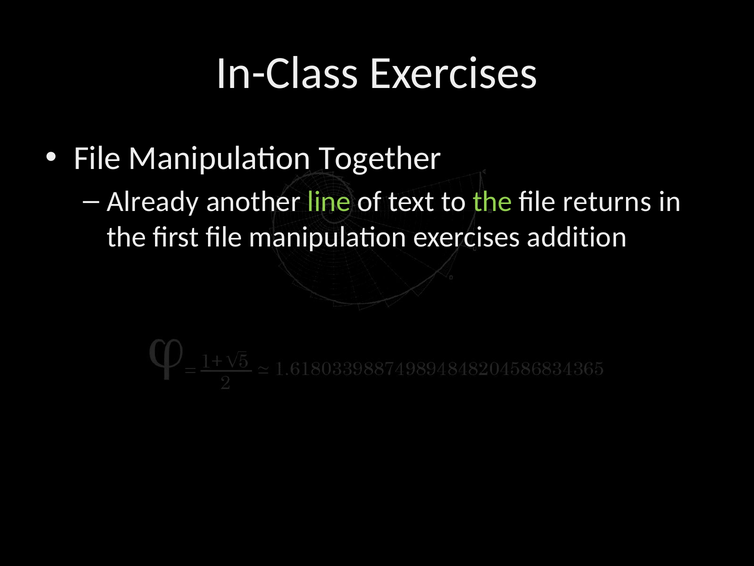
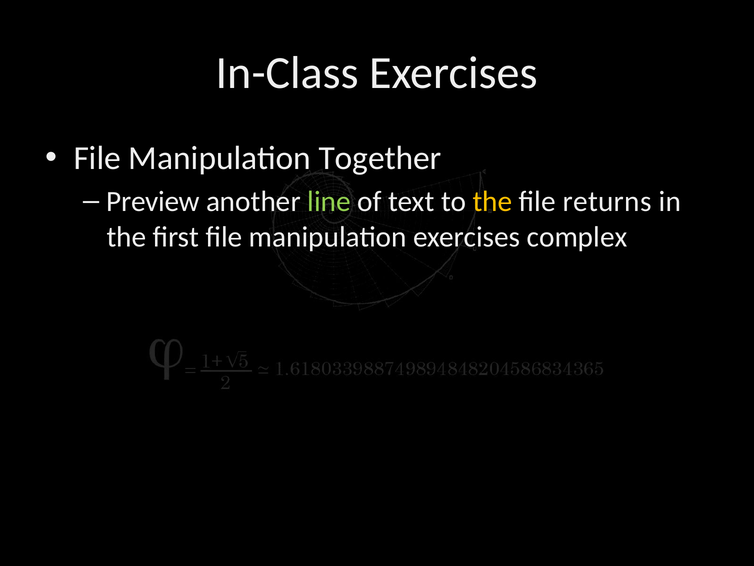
Already: Already -> Preview
the at (492, 201) colour: light green -> yellow
addition: addition -> complex
